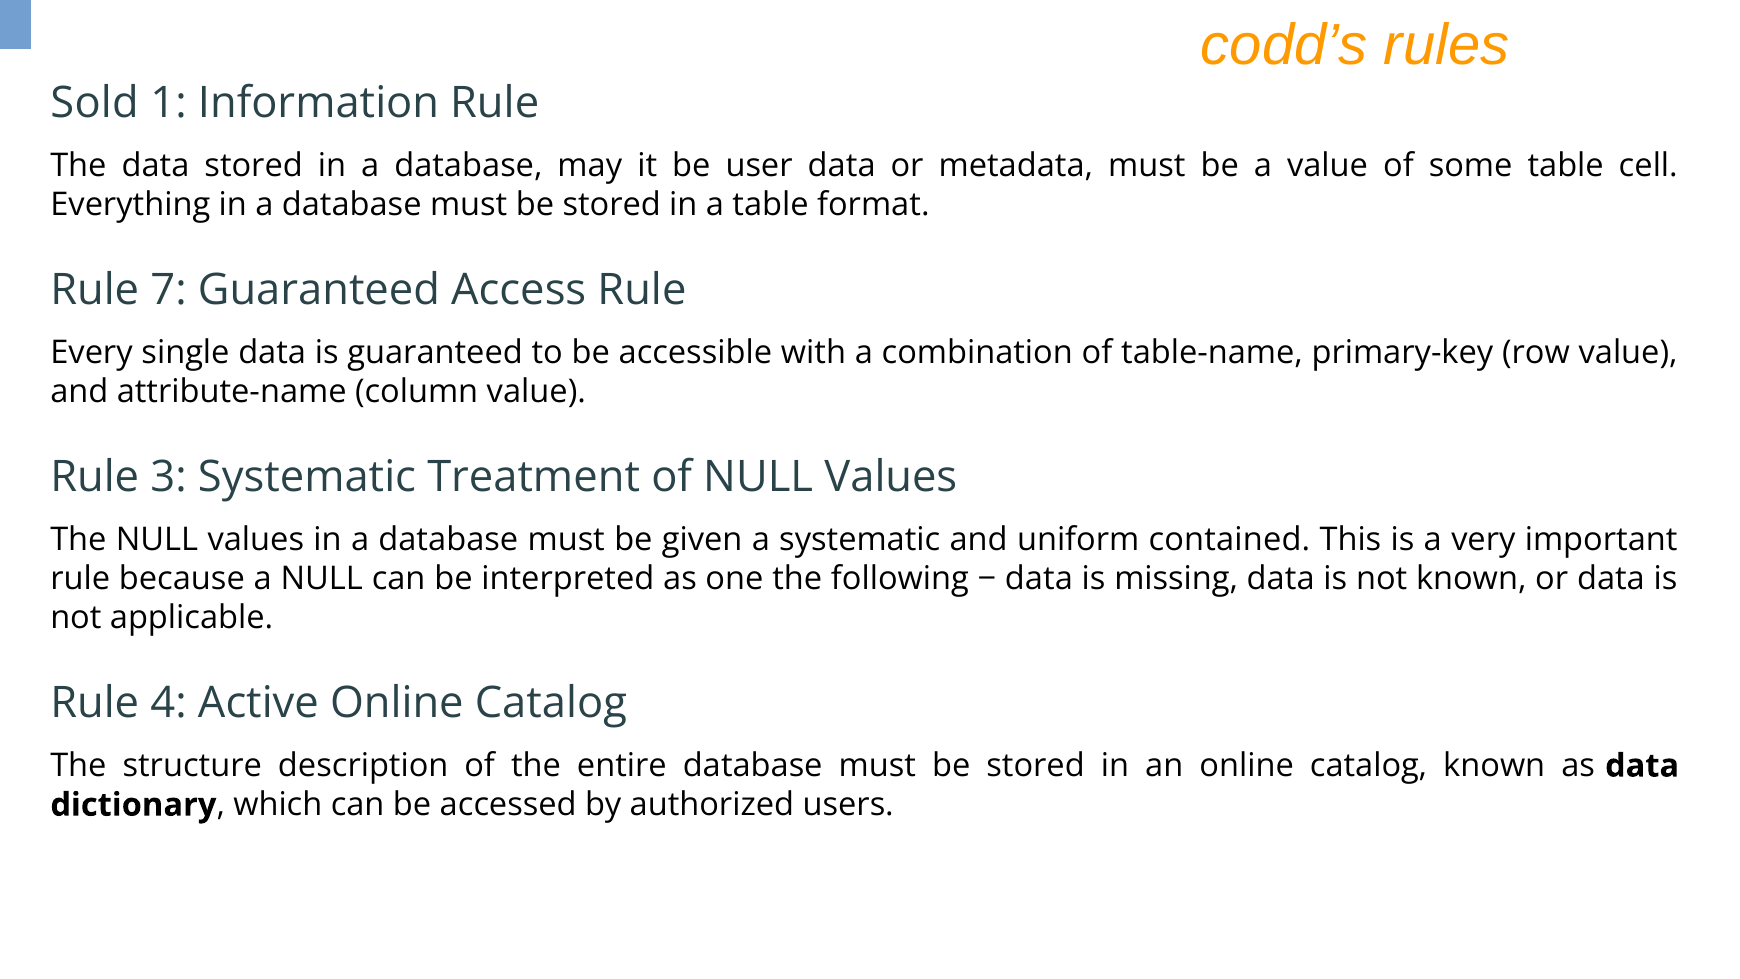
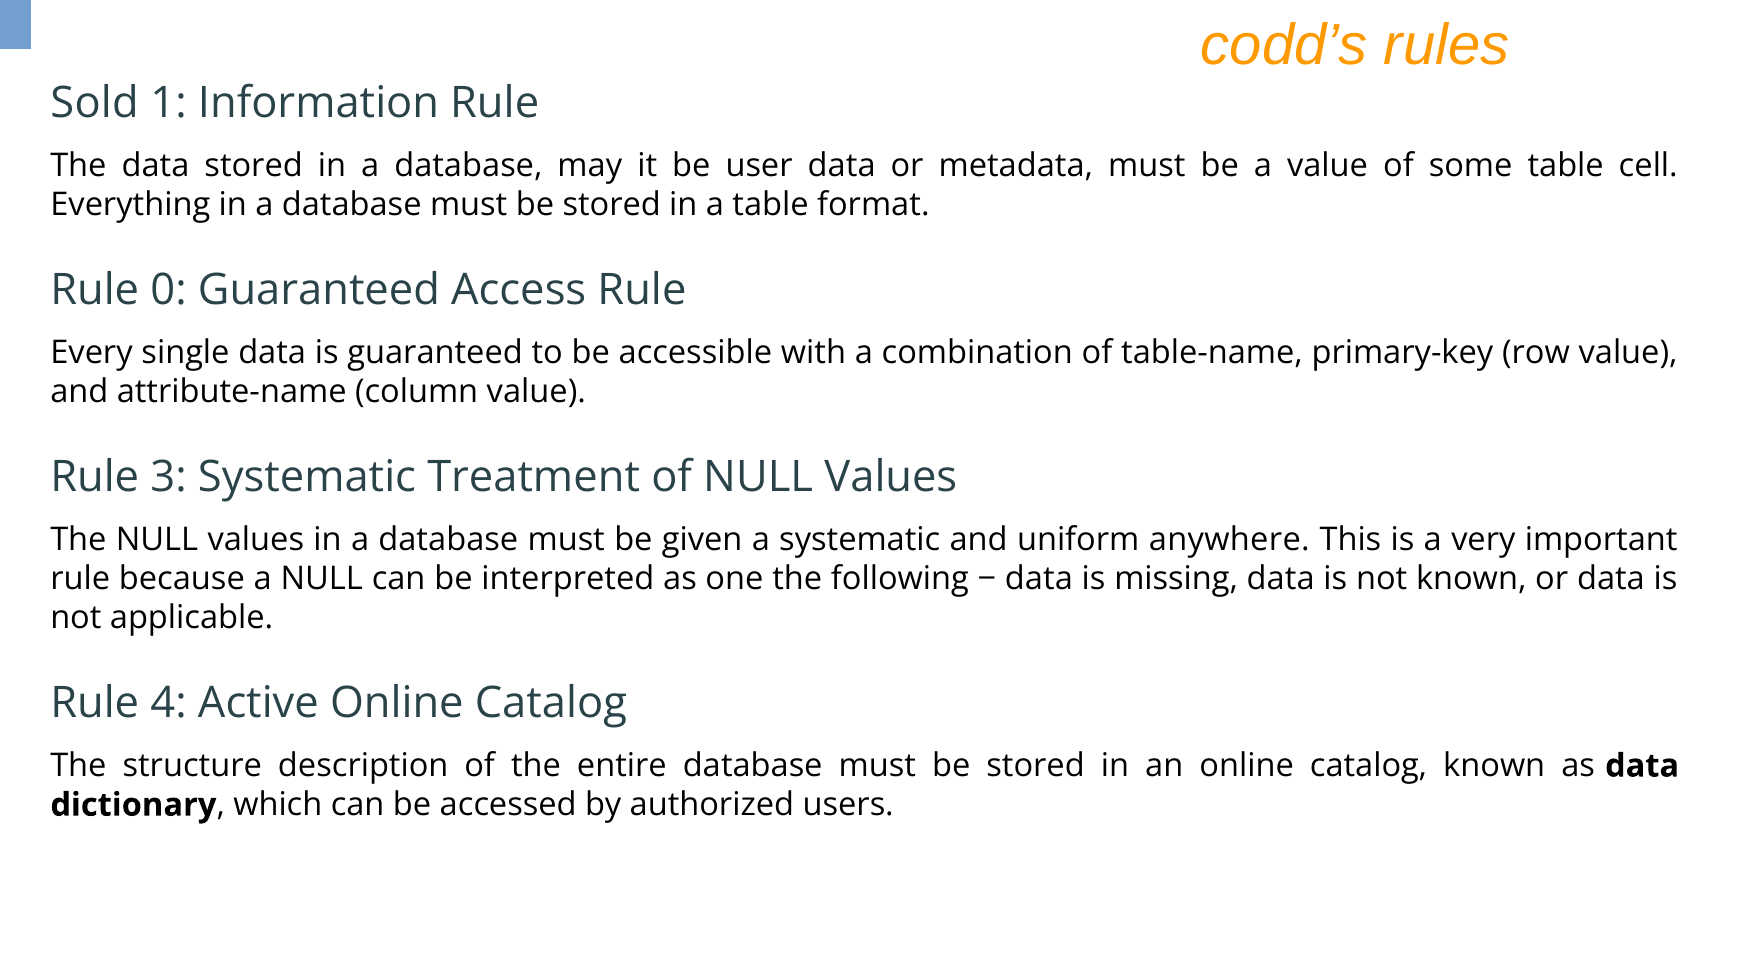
7: 7 -> 0
contained: contained -> anywhere
